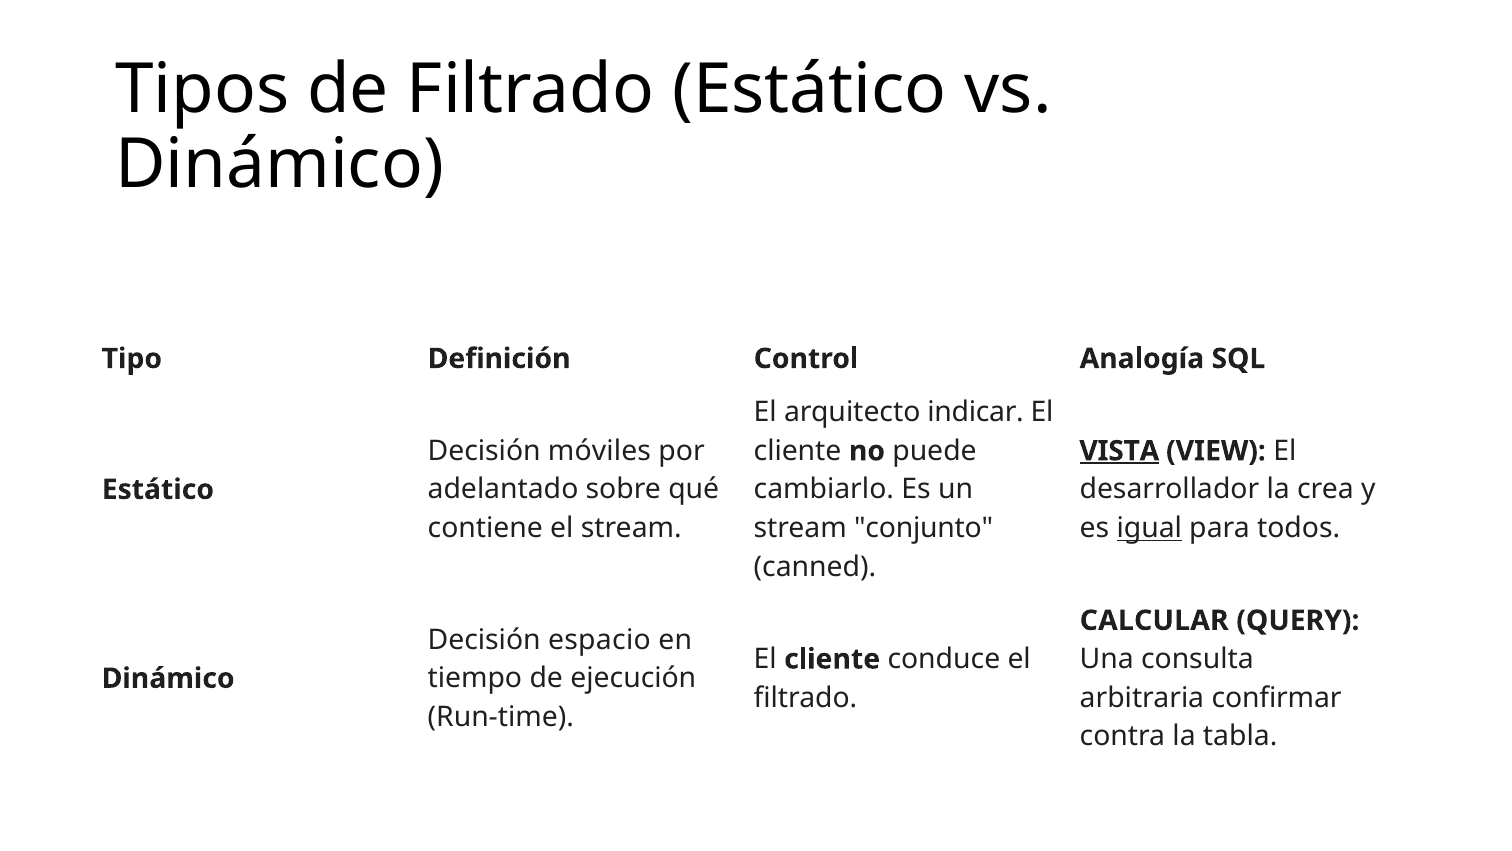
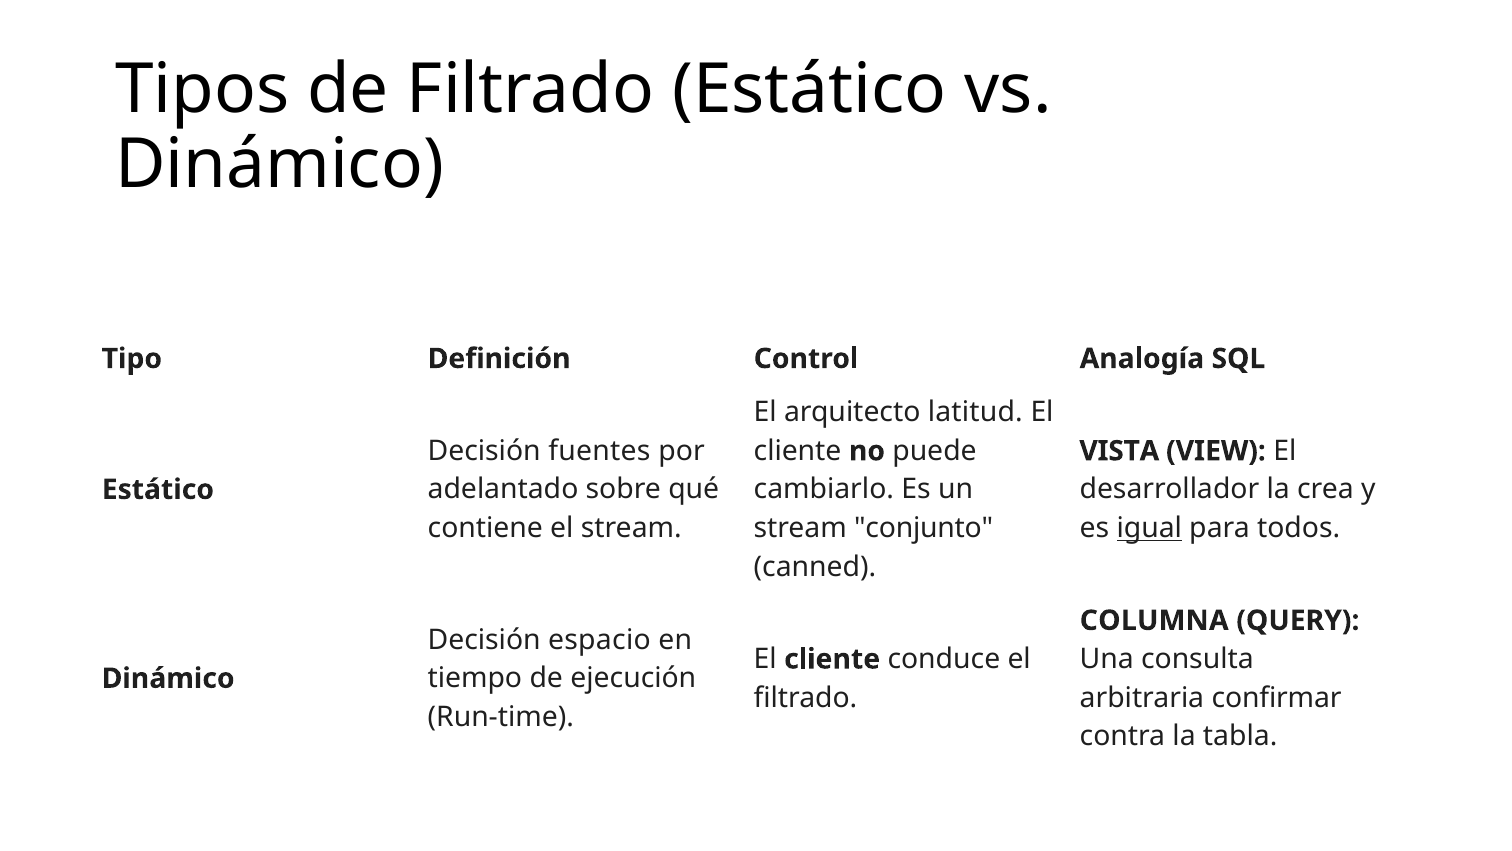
indicar: indicar -> latitud
móviles: móviles -> fuentes
VISTA underline: present -> none
CALCULAR: CALCULAR -> COLUMNA
